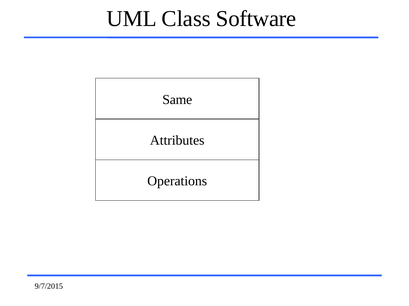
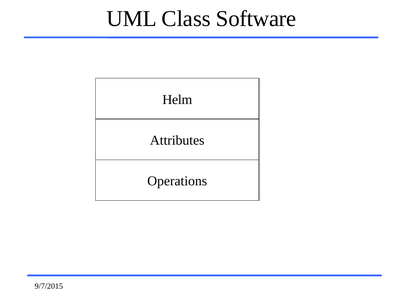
Same: Same -> Helm
